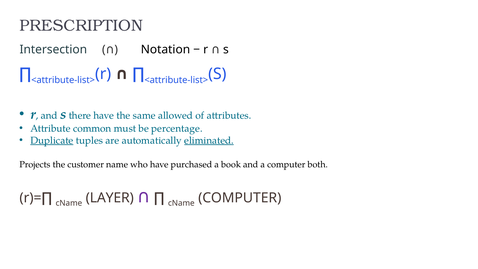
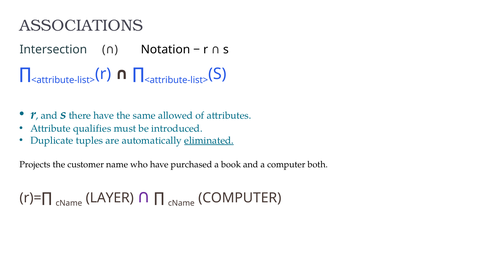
PRESCRIPTION: PRESCRIPTION -> ASSOCIATIONS
common: common -> qualifies
percentage: percentage -> introduced
Duplicate underline: present -> none
